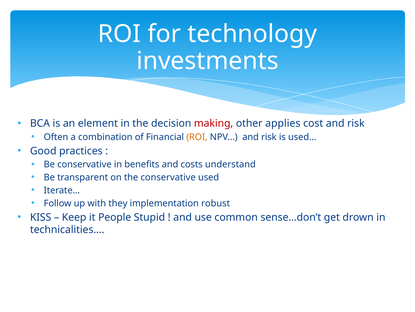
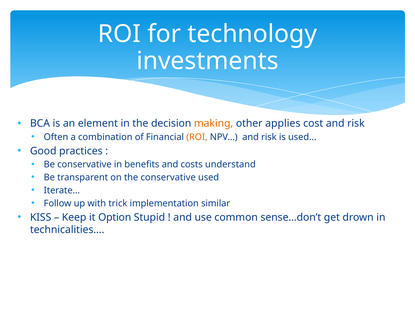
making colour: red -> orange
they: they -> trick
robust: robust -> similar
People: People -> Option
